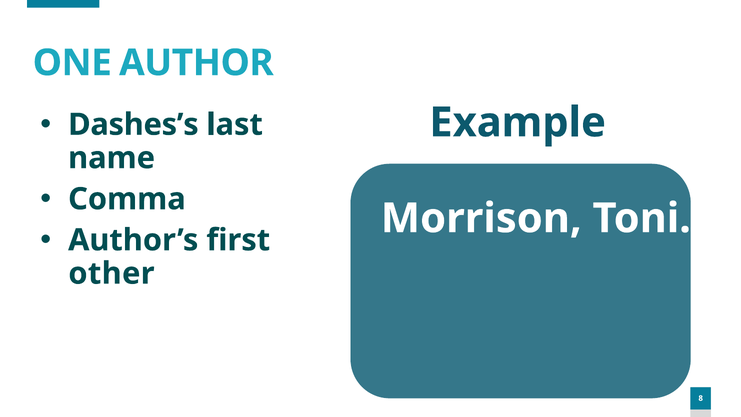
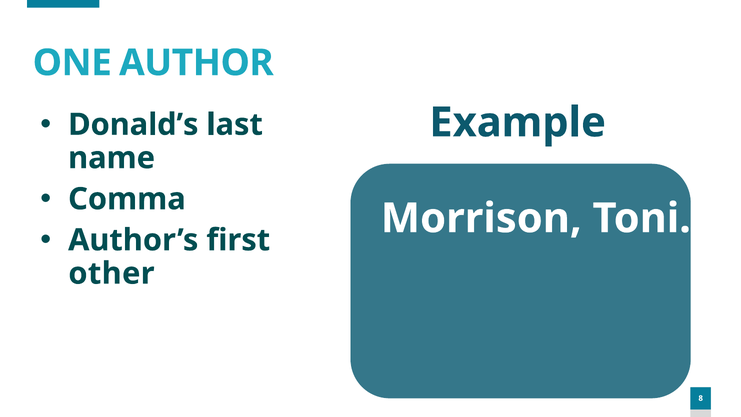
Dashes’s: Dashes’s -> Donald’s
